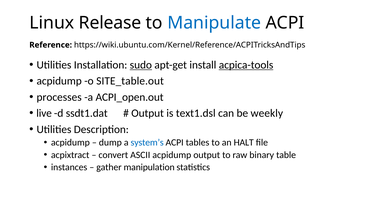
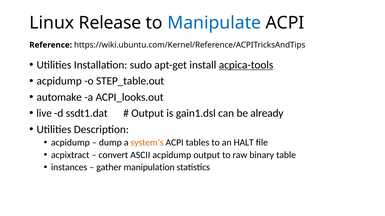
sudo underline: present -> none
SITE_table.out: SITE_table.out -> STEP_table.out
processes: processes -> automake
ACPI_open.out: ACPI_open.out -> ACPI_looks.out
text1.dsl: text1.dsl -> gain1.dsl
weekly: weekly -> already
system’s colour: blue -> orange
